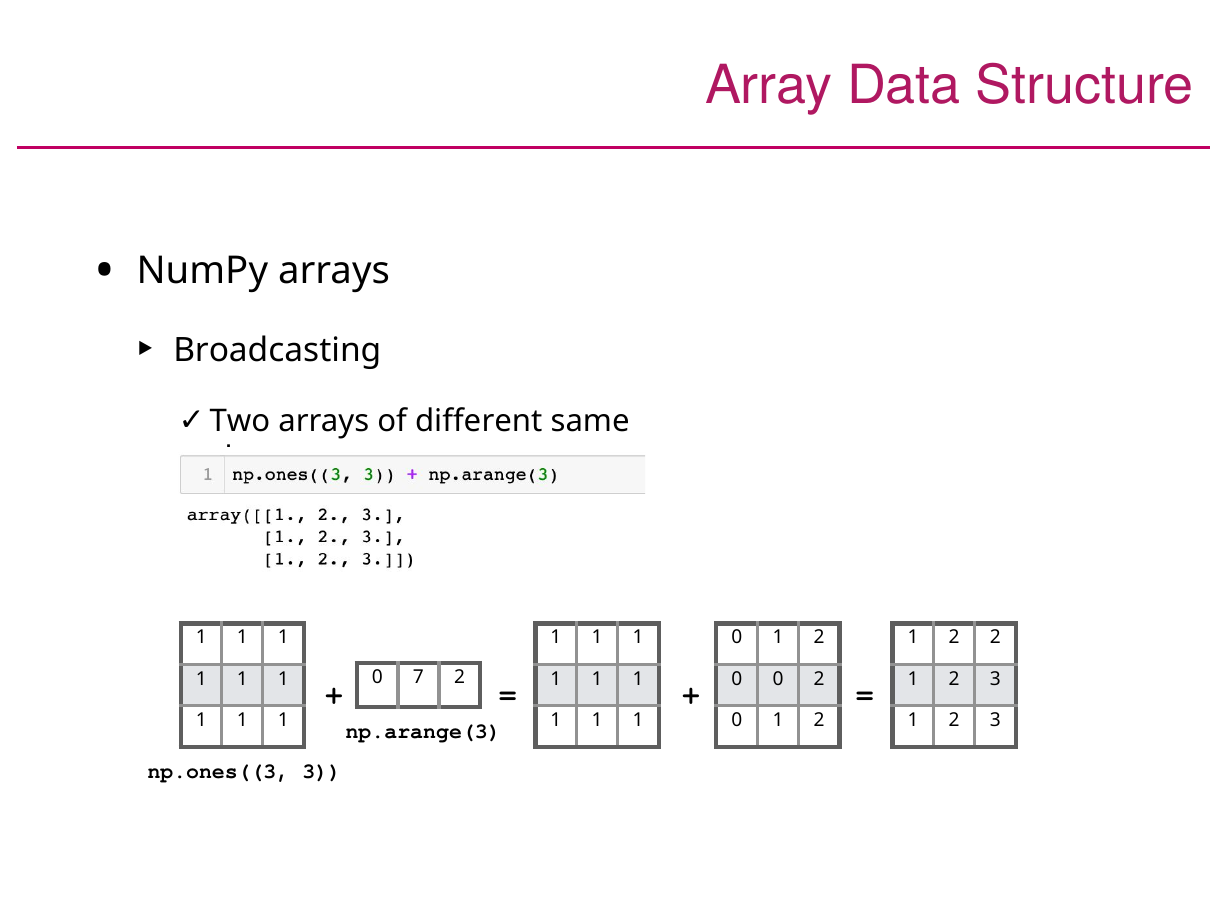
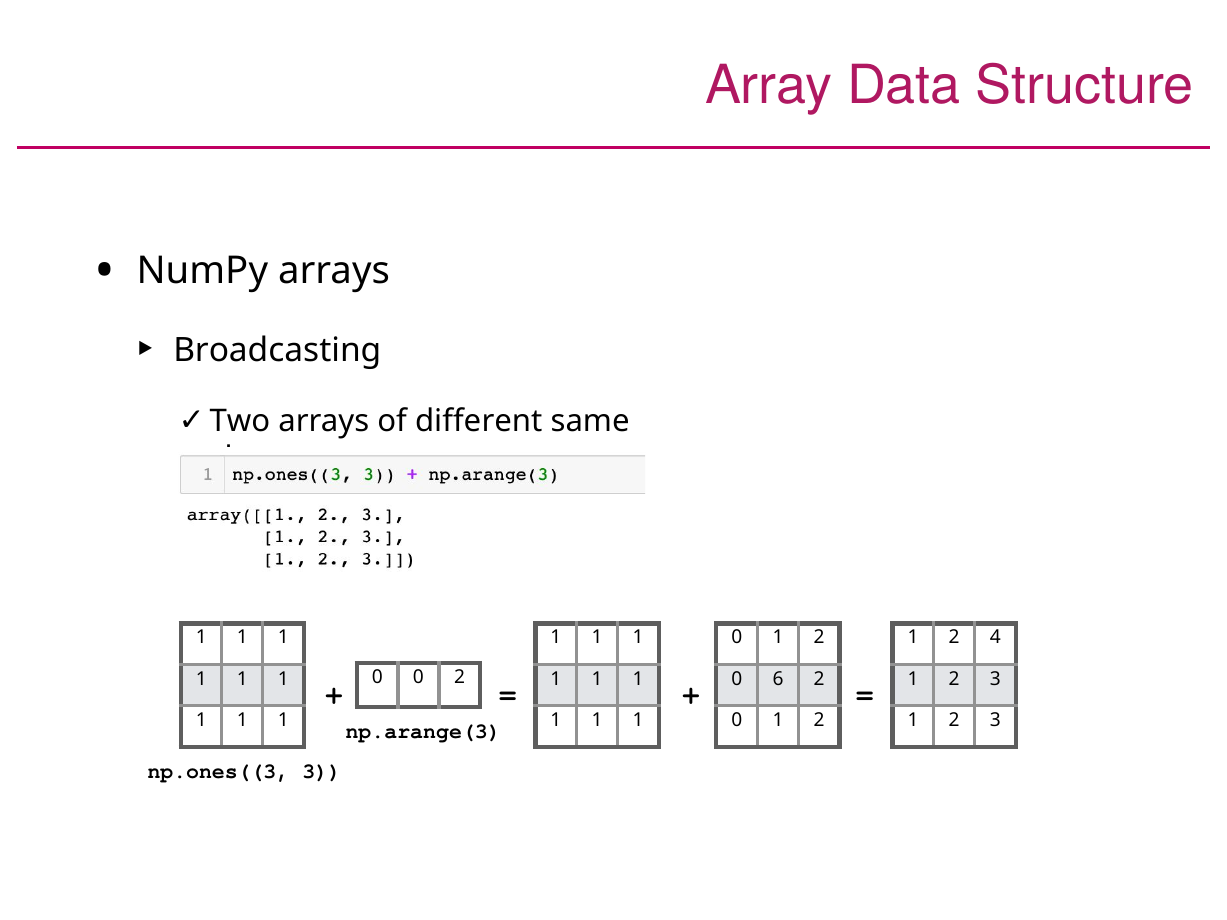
2 2: 2 -> 4
0 7: 7 -> 0
0 0: 0 -> 6
